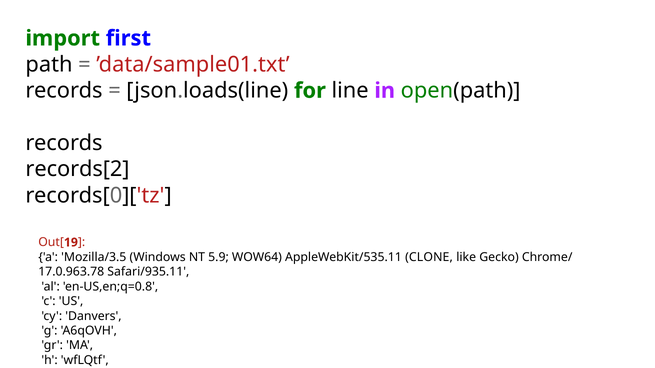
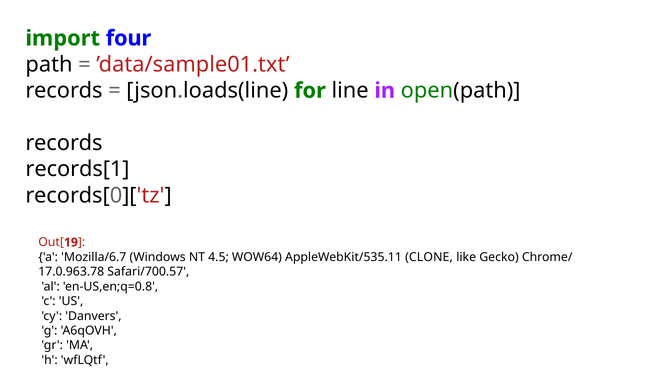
first: first -> four
records[2: records[2 -> records[1
Mozilla/3.5: Mozilla/3.5 -> Mozilla/6.7
5.9: 5.9 -> 4.5
Safari/935.11: Safari/935.11 -> Safari/700.57
